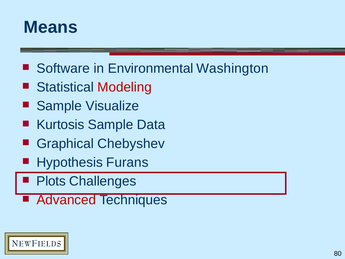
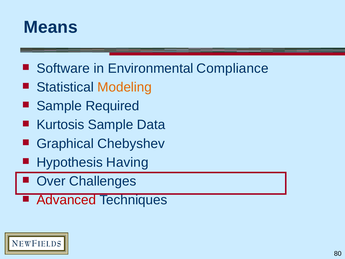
Washington: Washington -> Compliance
Modeling colour: red -> orange
Visualize: Visualize -> Required
Furans: Furans -> Having
Plots: Plots -> Over
